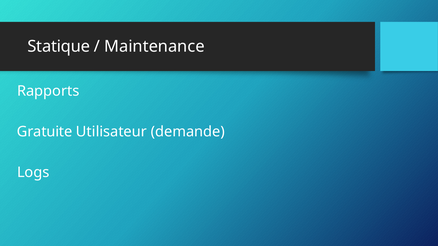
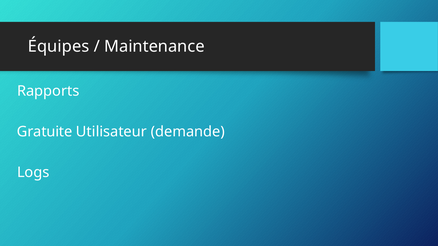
Statique: Statique -> Équipes
